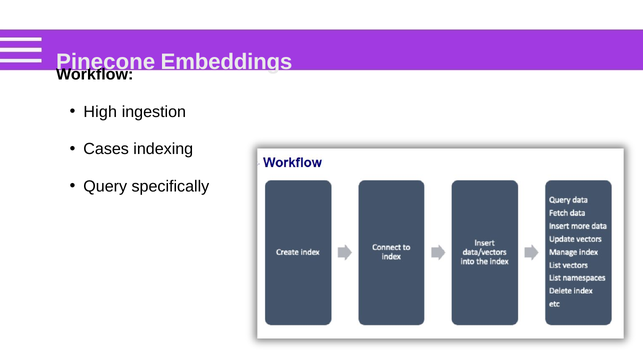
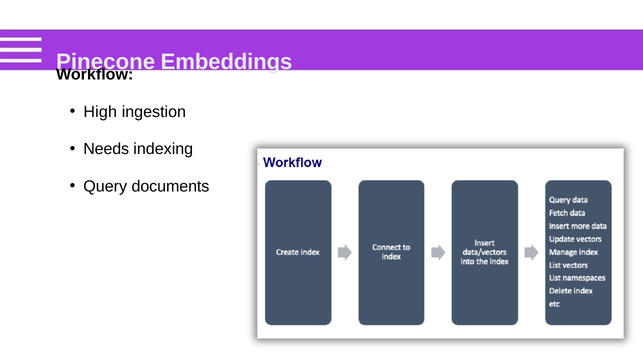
Cases: Cases -> Needs
specifically: specifically -> documents
